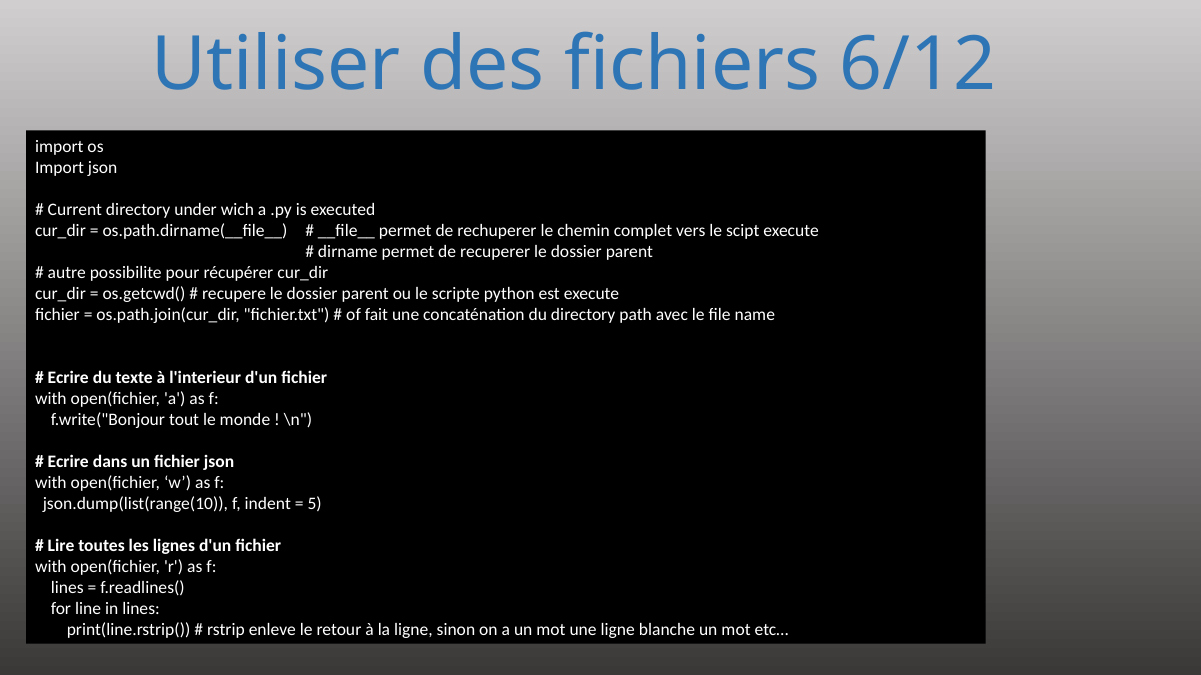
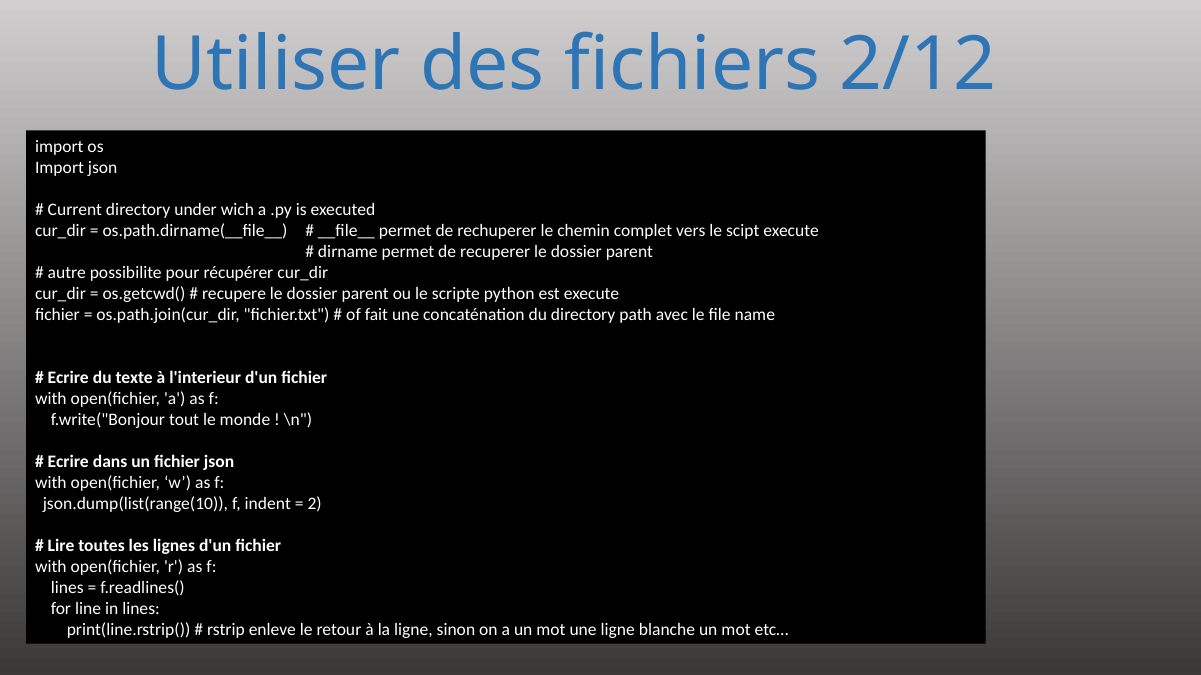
6/12: 6/12 -> 2/12
5: 5 -> 2
